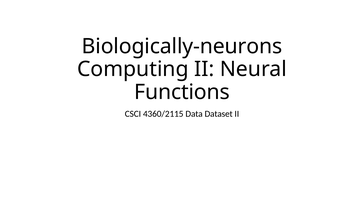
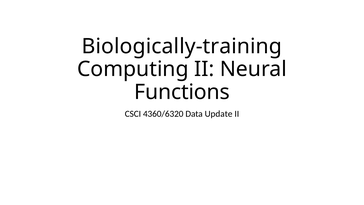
Biologically-neurons: Biologically-neurons -> Biologically-training
4360/2115: 4360/2115 -> 4360/6320
Dataset: Dataset -> Update
